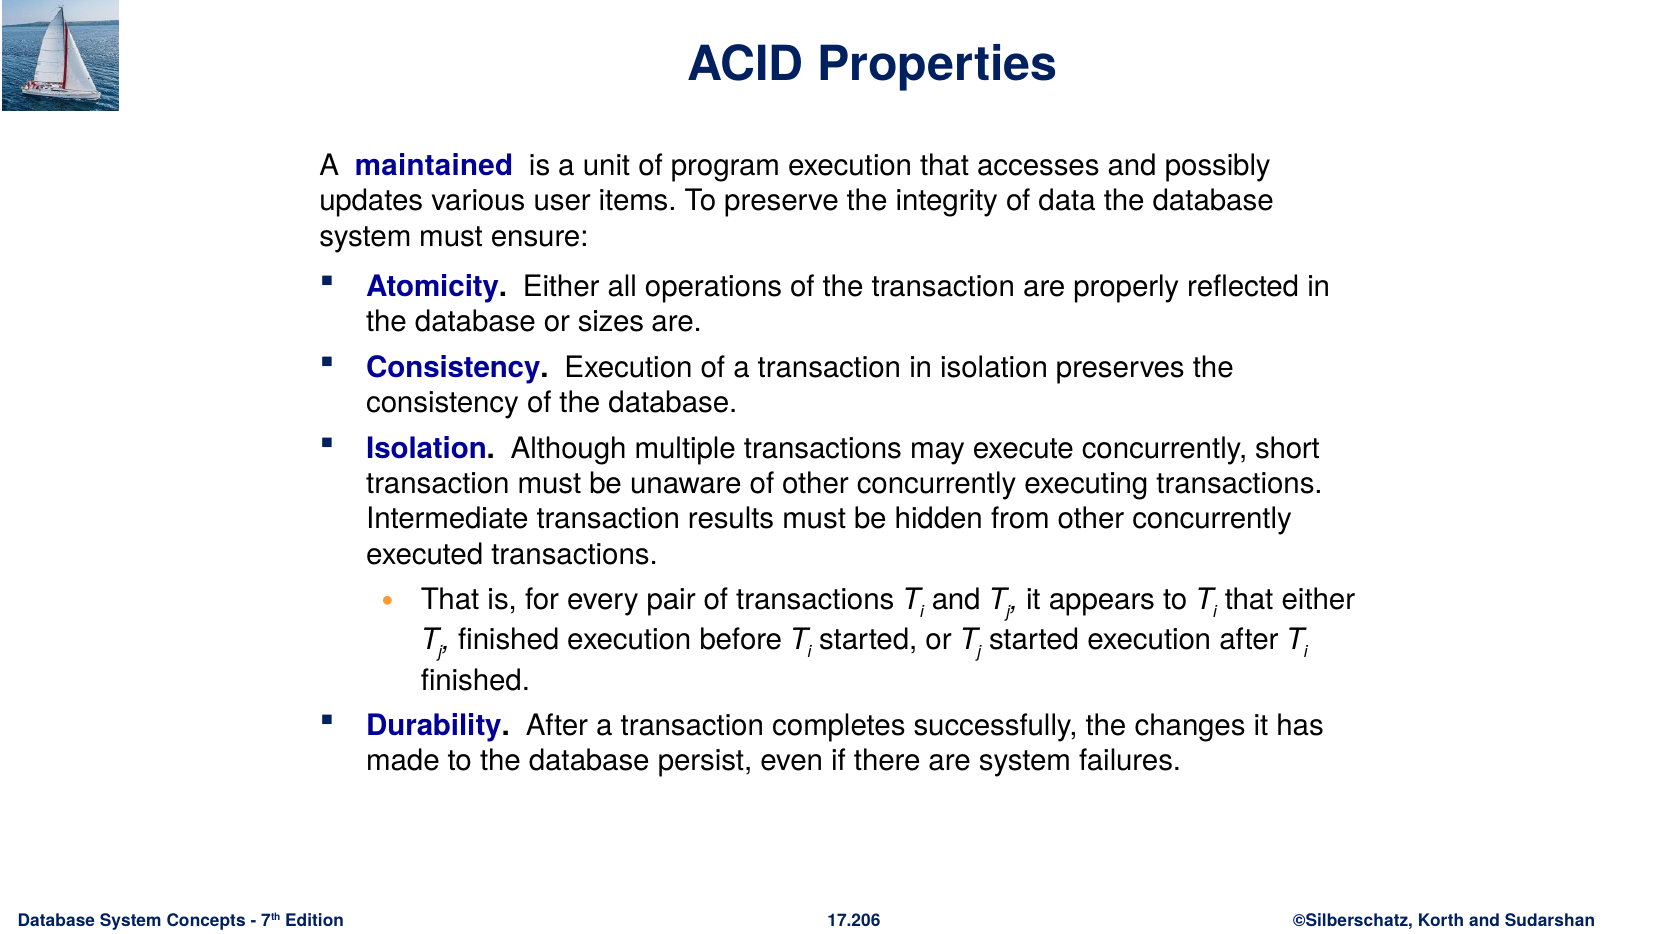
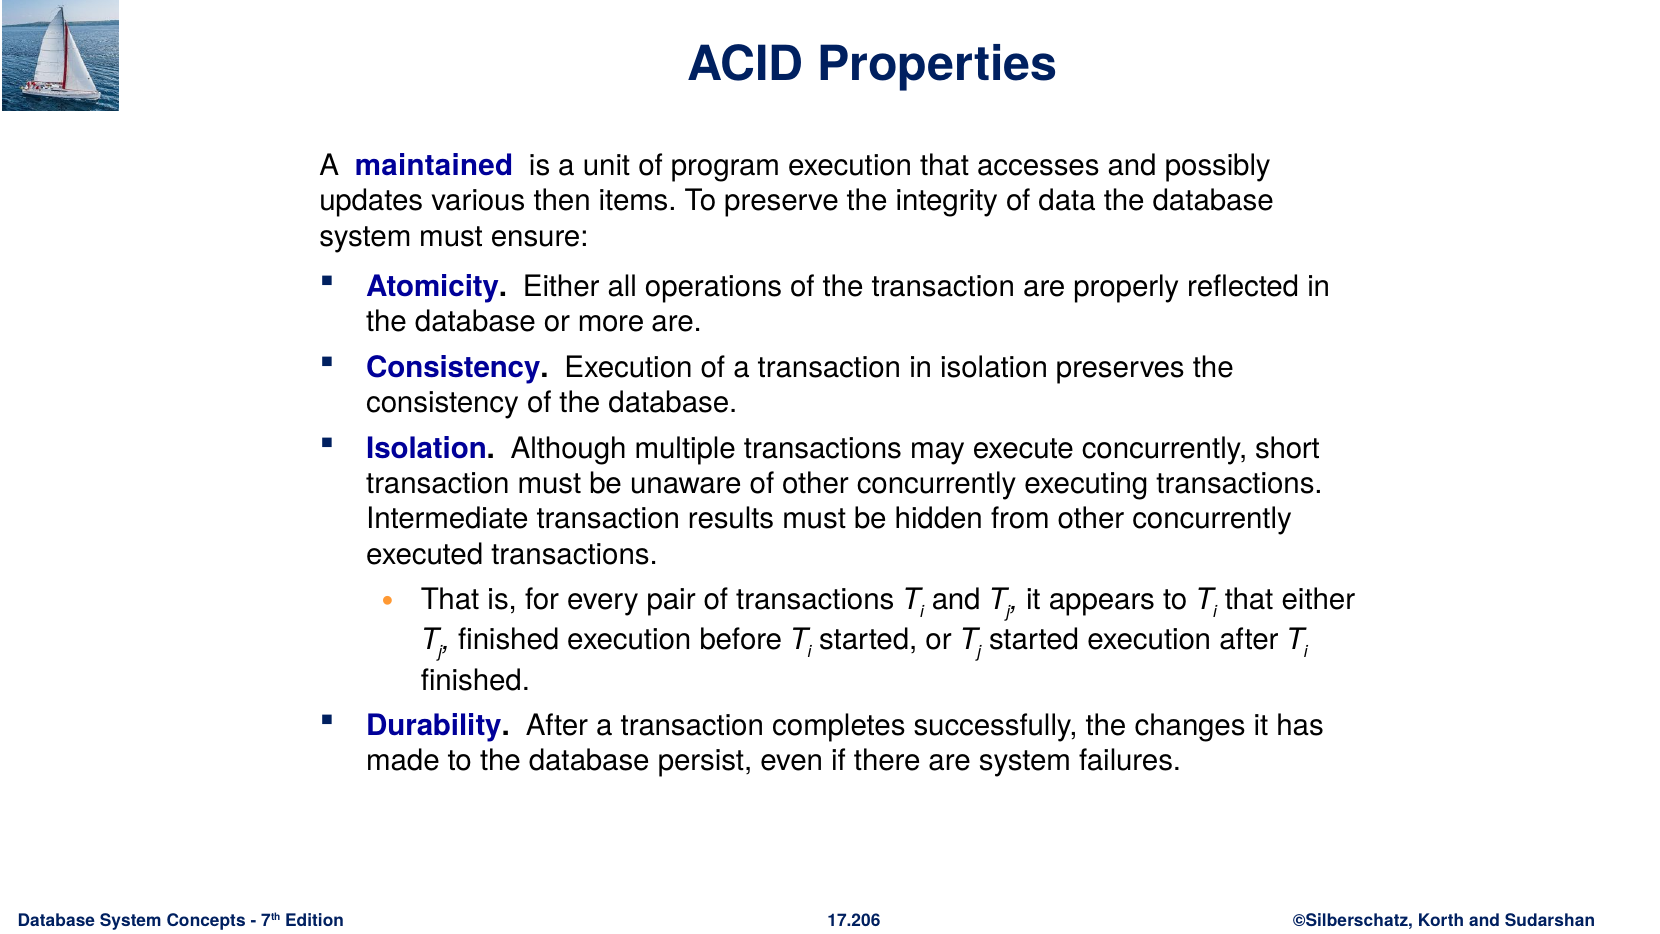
user: user -> then
sizes: sizes -> more
